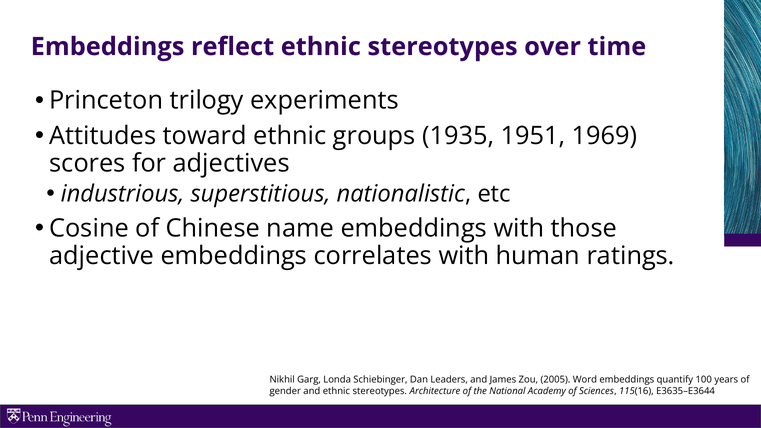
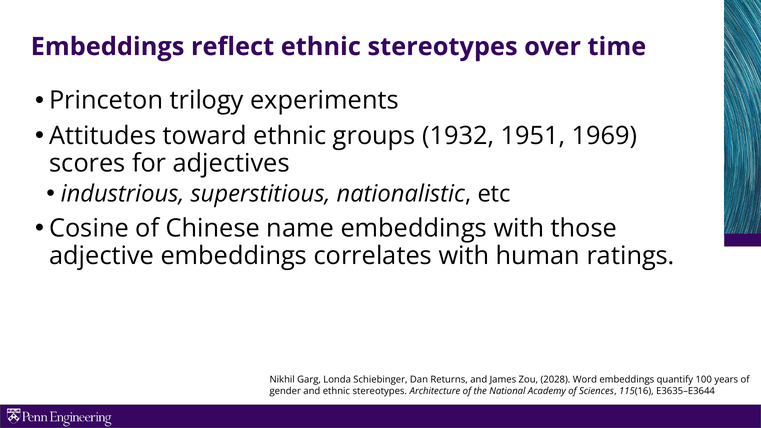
1935: 1935 -> 1932
Leaders: Leaders -> Returns
2005: 2005 -> 2028
